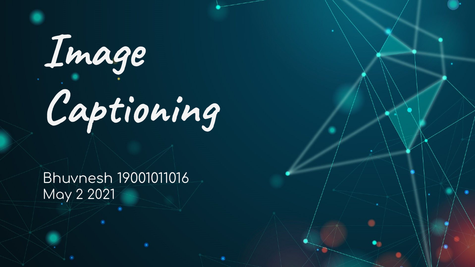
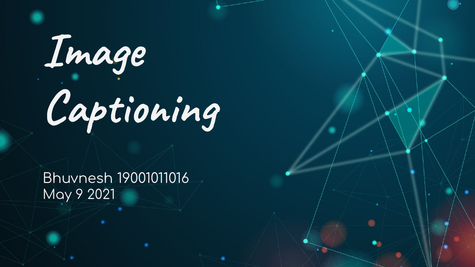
2: 2 -> 9
